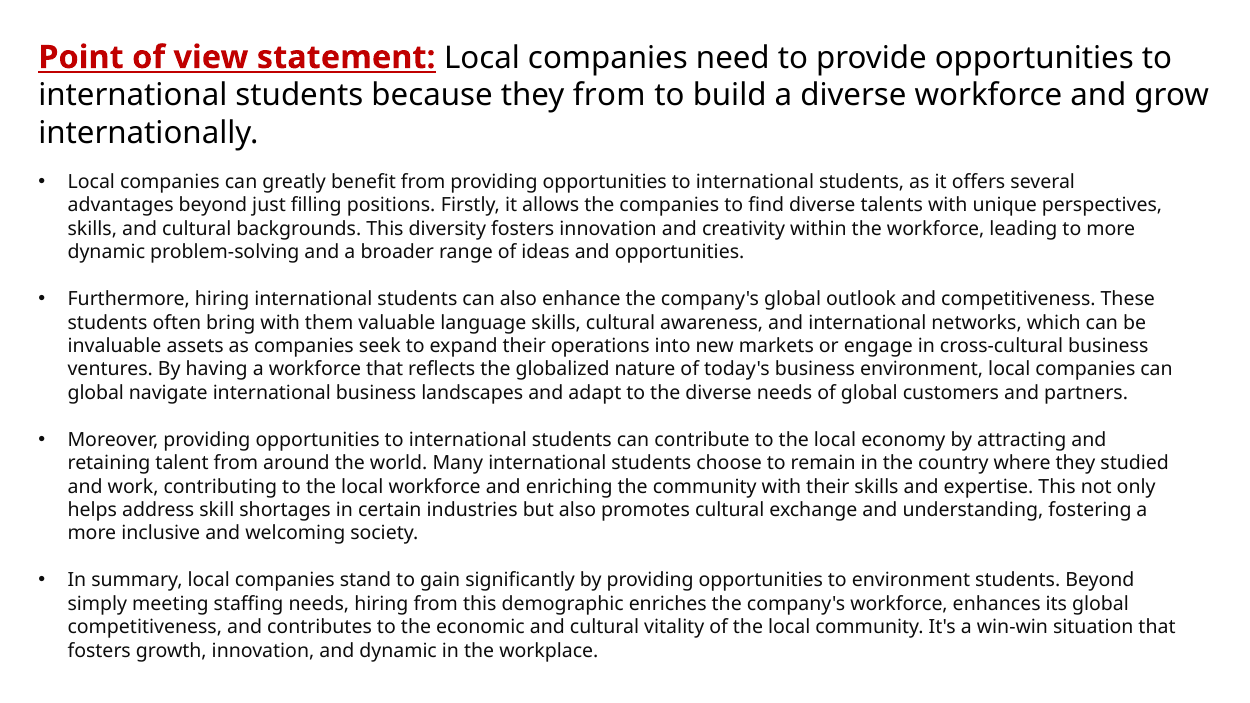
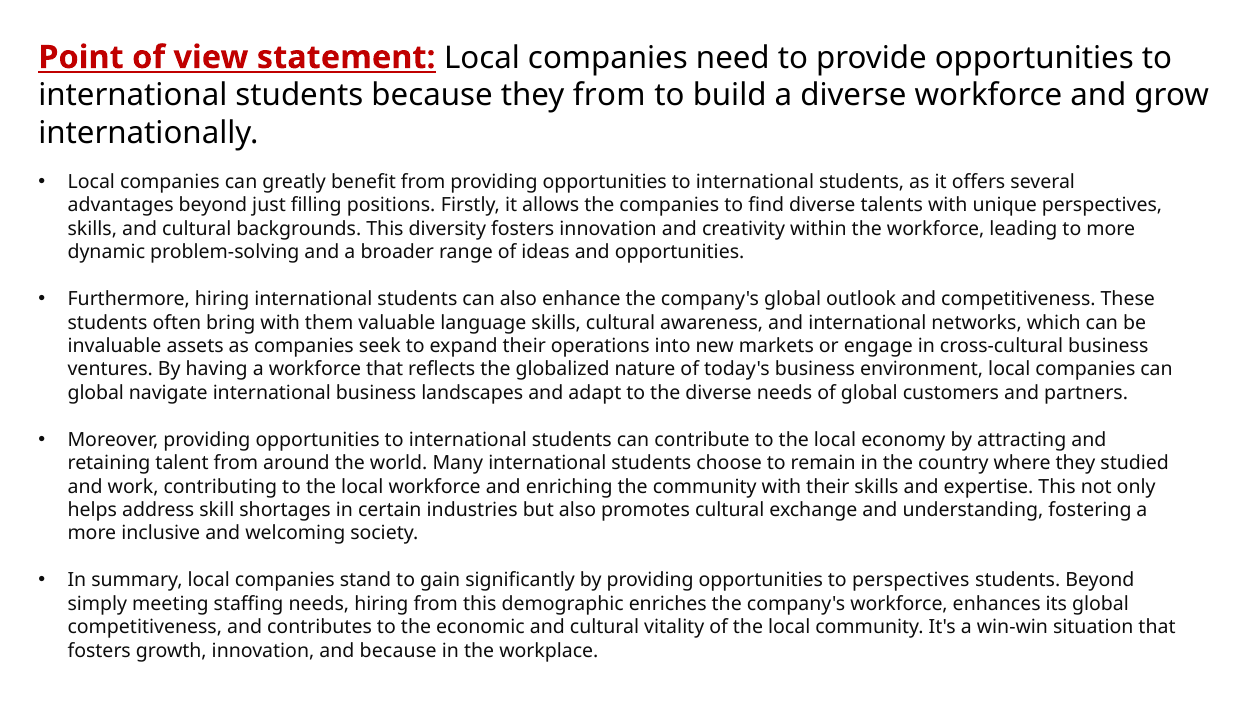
to environment: environment -> perspectives
and dynamic: dynamic -> because
